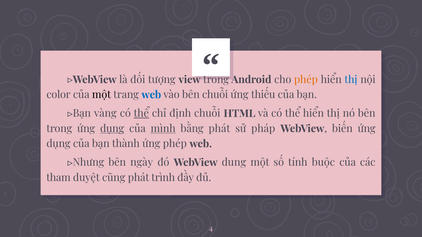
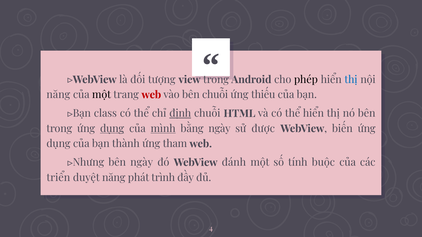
phép at (306, 80) colour: orange -> black
color at (58, 95): color -> năng
web at (151, 95) colour: blue -> red
vàng: vàng -> class
thể at (141, 114) underline: present -> none
định underline: none -> present
bằng phát: phát -> ngày
pháp: pháp -> được
ứng phép: phép -> tham
dung: dung -> đánh
tham: tham -> triển
duyệt cũng: cũng -> năng
